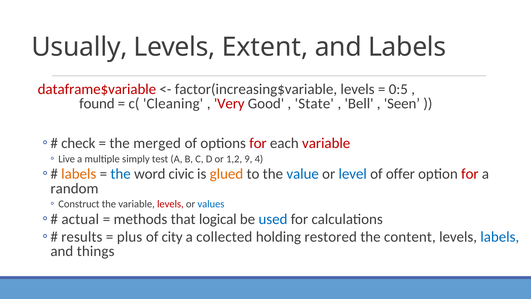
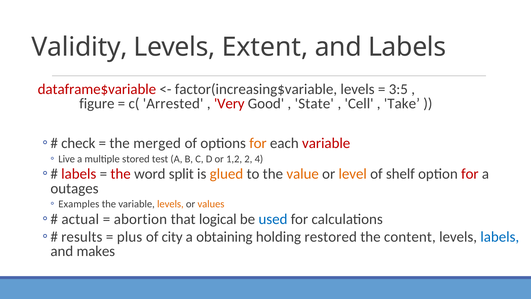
Usually: Usually -> Validity
0:5: 0:5 -> 3:5
found: found -> figure
Cleaning: Cleaning -> Arrested
Bell: Bell -> Cell
Seen: Seen -> Take
for at (258, 143) colour: red -> orange
simply: simply -> stored
9: 9 -> 2
labels at (79, 174) colour: orange -> red
the at (121, 174) colour: blue -> red
civic: civic -> split
value colour: blue -> orange
level colour: blue -> orange
offer: offer -> shelf
random: random -> outages
Construct: Construct -> Examples
levels at (170, 204) colour: red -> orange
values colour: blue -> orange
methods: methods -> abortion
collected: collected -> obtaining
things: things -> makes
